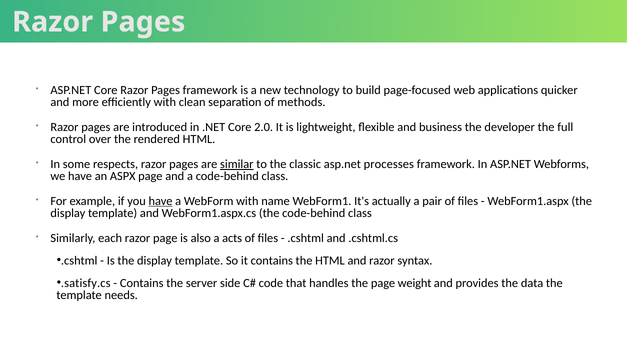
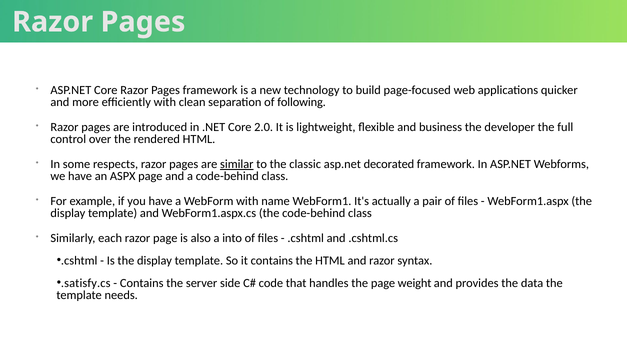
methods: methods -> following
processes: processes -> decorated
have at (161, 201) underline: present -> none
acts: acts -> into
